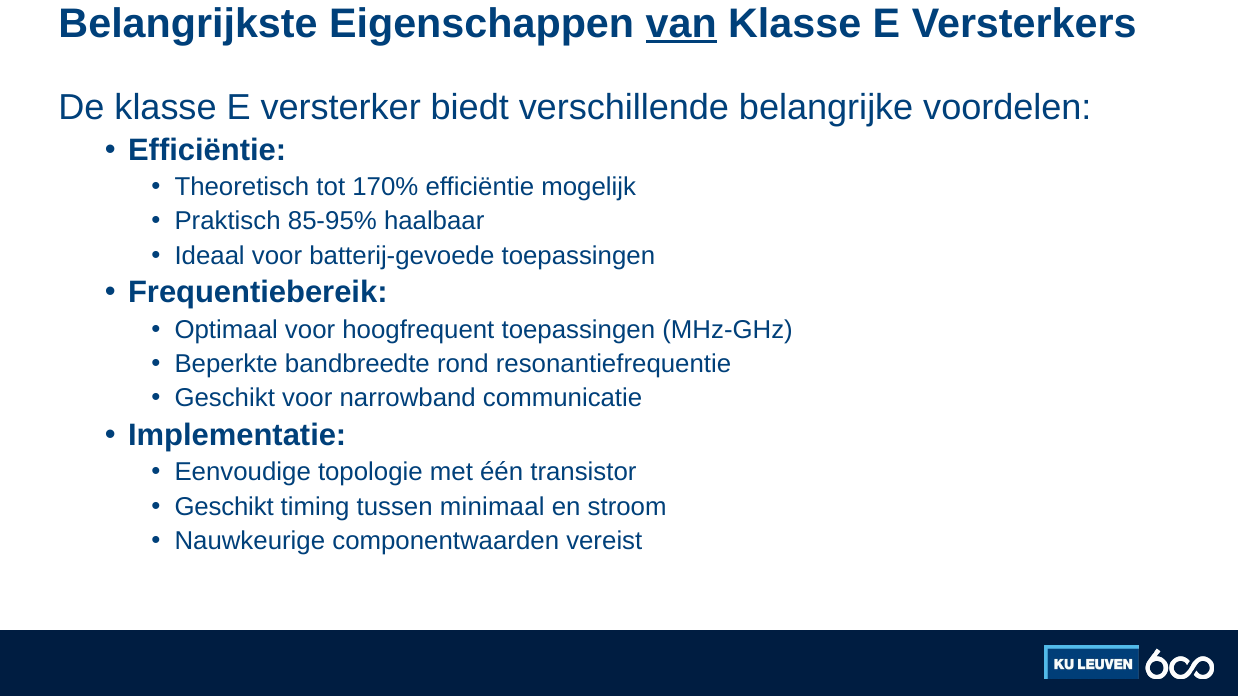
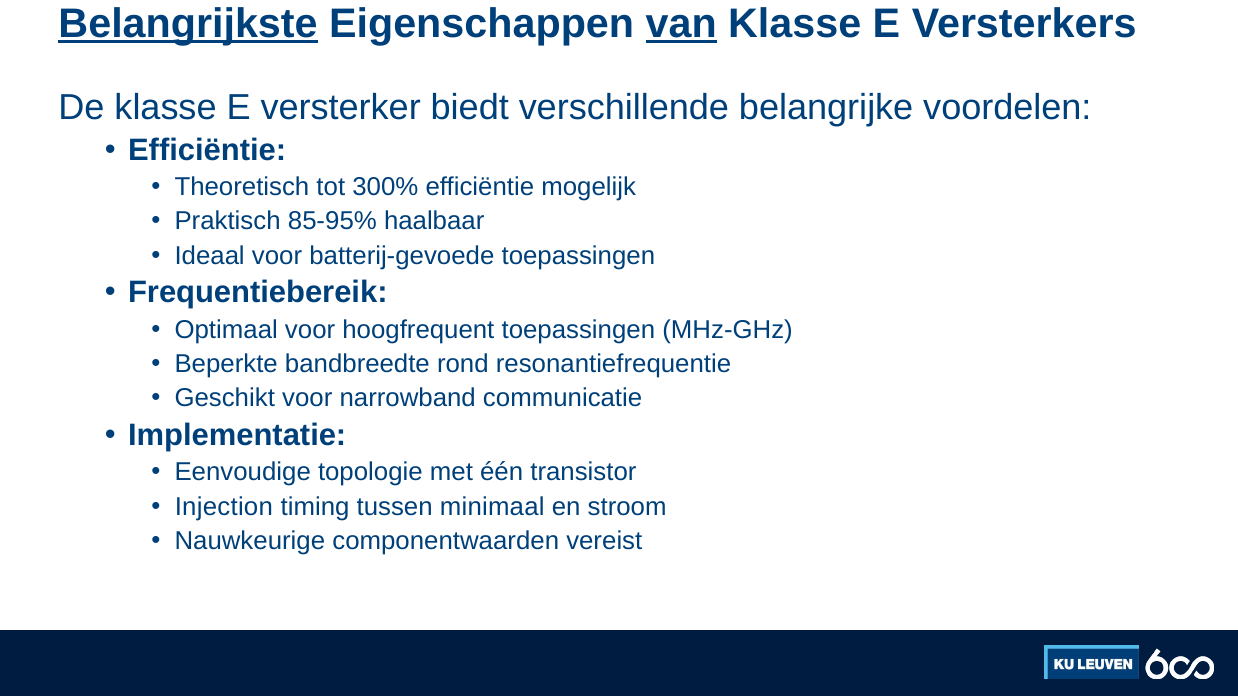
Belangrijkste underline: none -> present
170%: 170% -> 300%
Geschikt at (224, 507): Geschikt -> Injection
